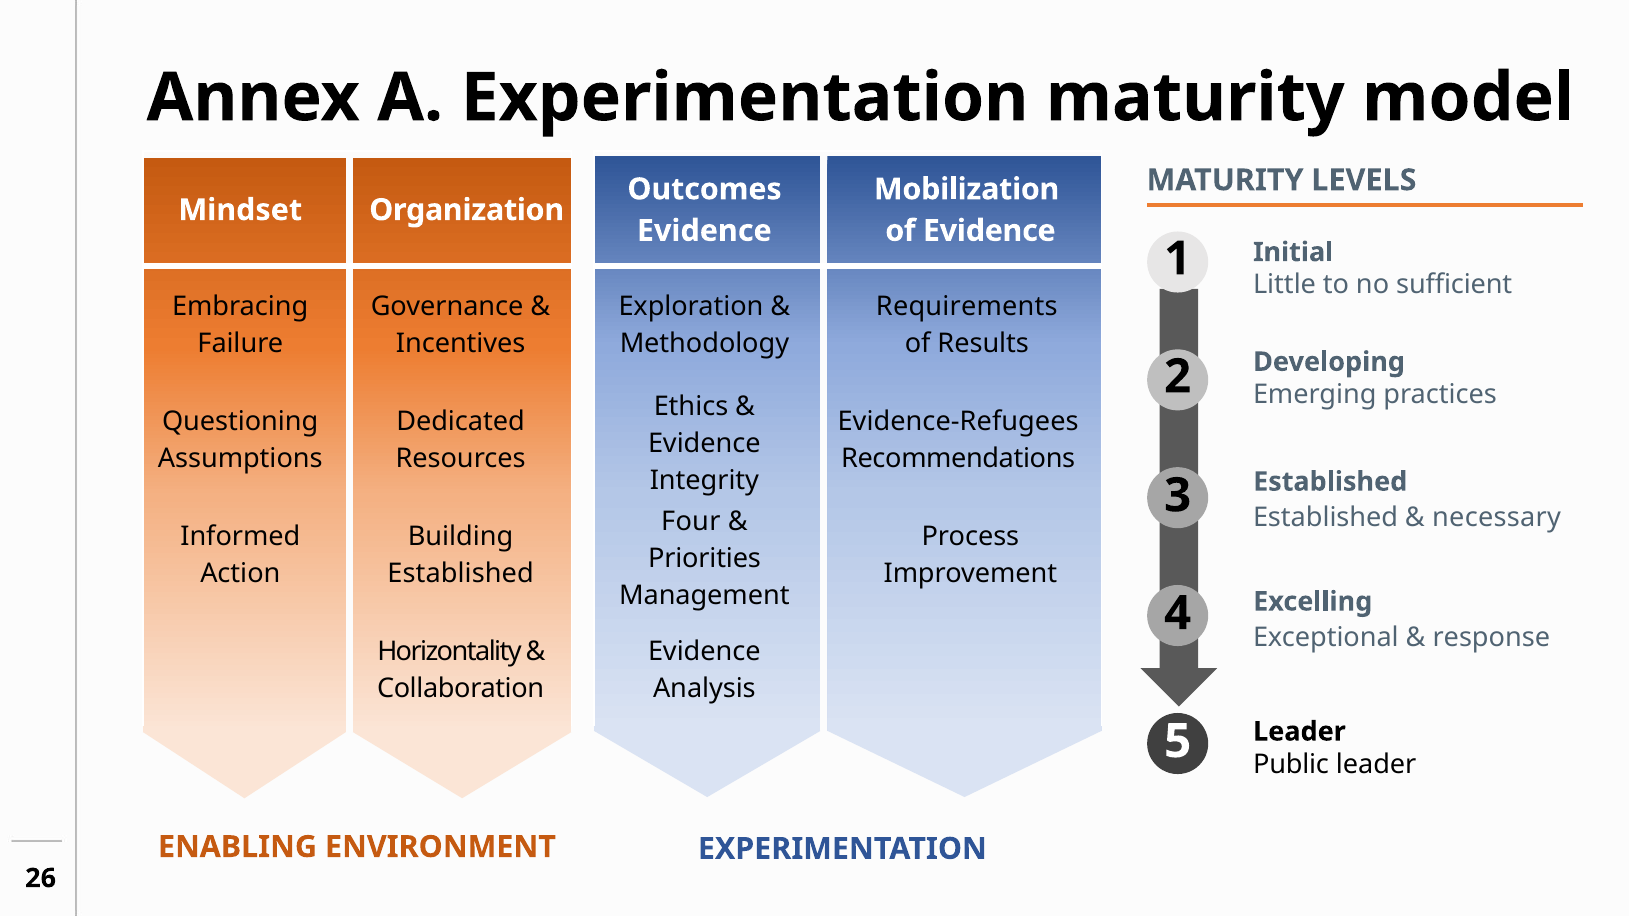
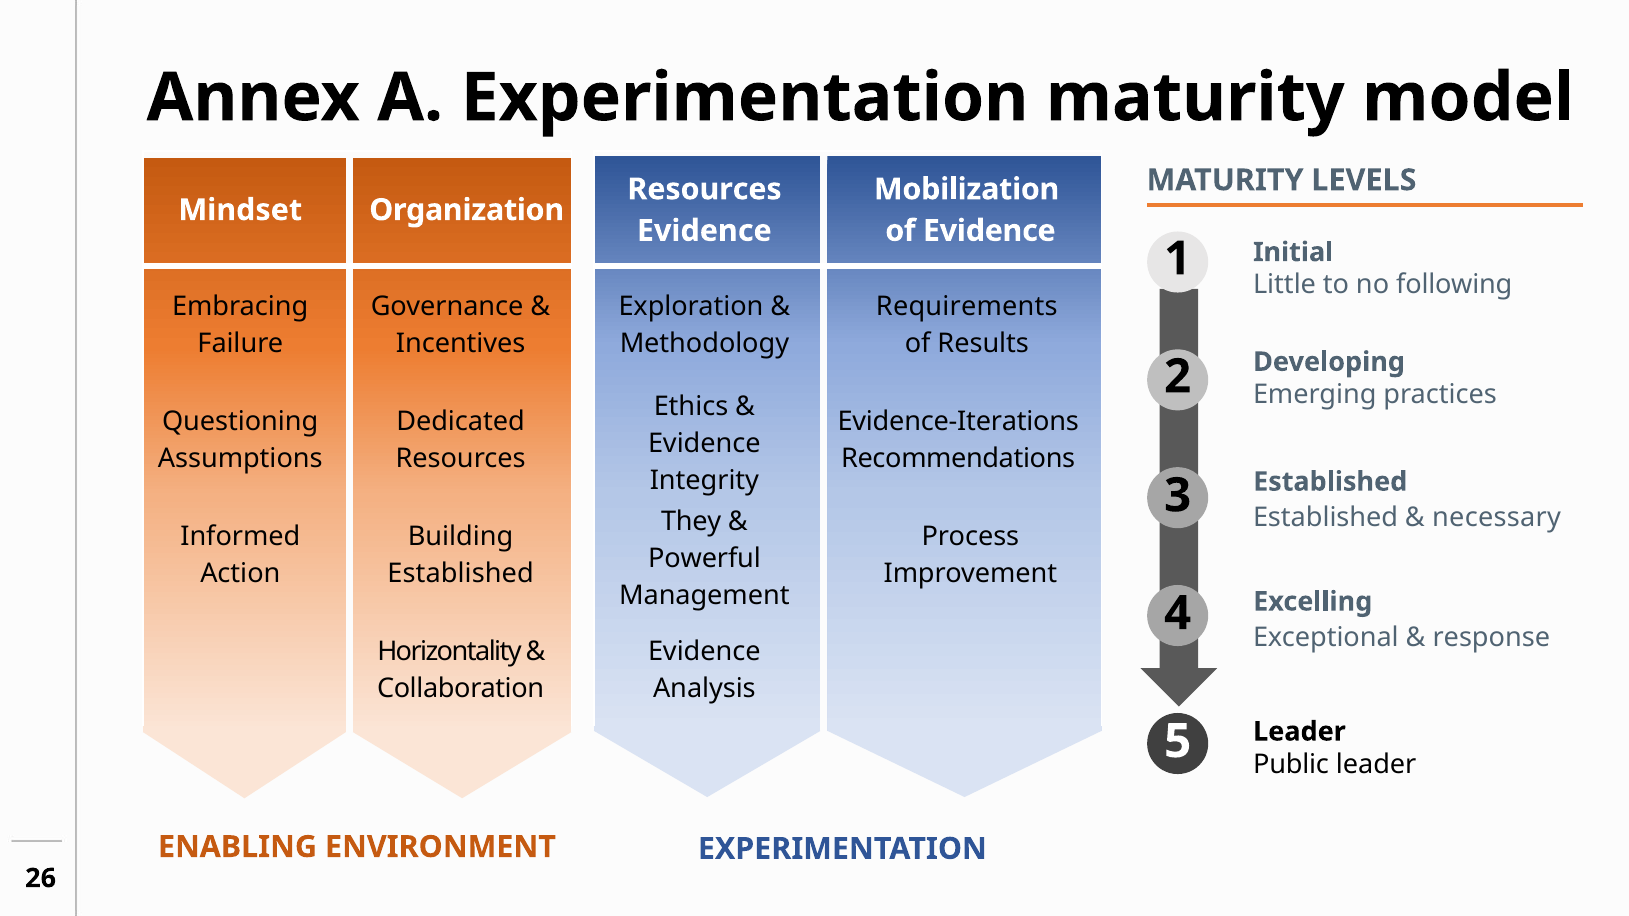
Outcomes at (705, 189): Outcomes -> Resources
sufficient: sufficient -> following
Evidence-Refugees: Evidence-Refugees -> Evidence-Iterations
Four: Four -> They
Priorities: Priorities -> Powerful
